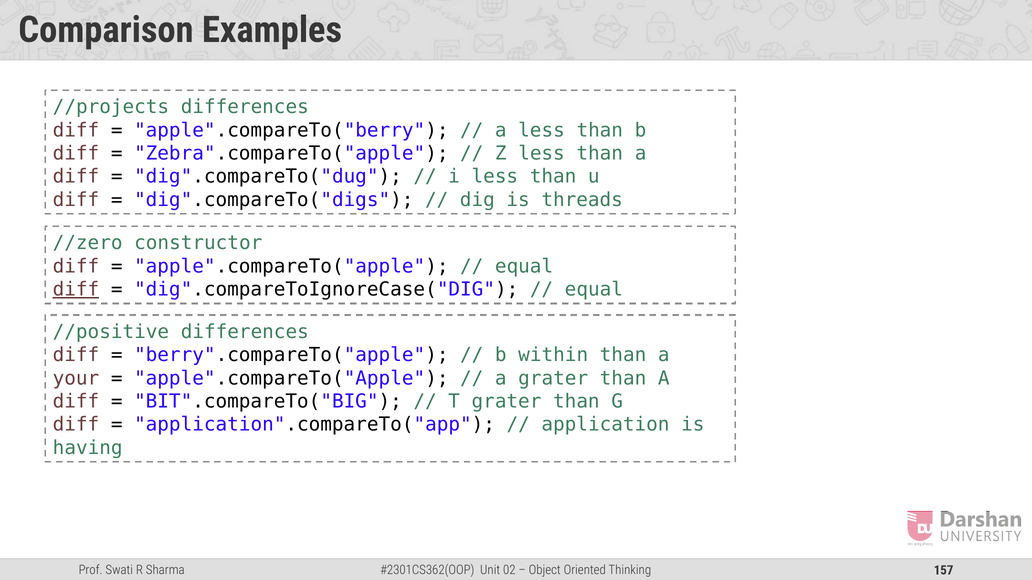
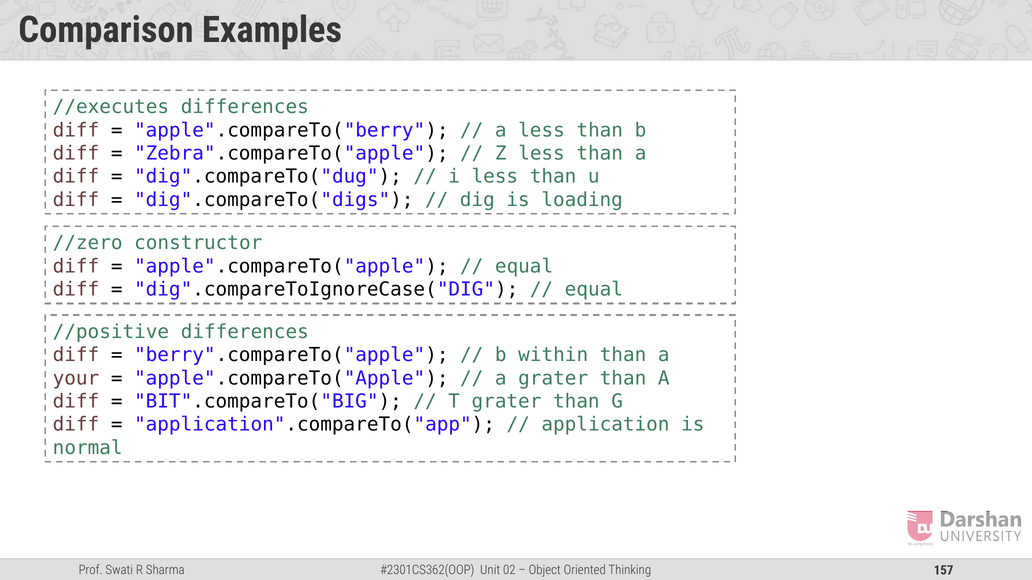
//projects: //projects -> //executes
threads: threads -> loading
diff at (76, 290) underline: present -> none
having: having -> normal
